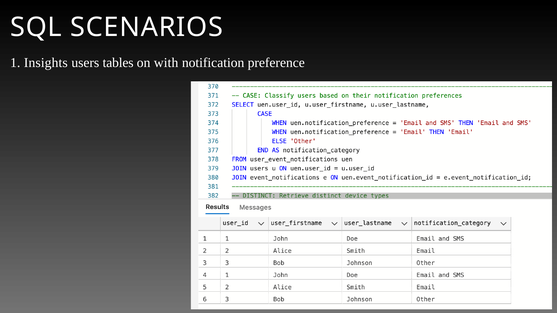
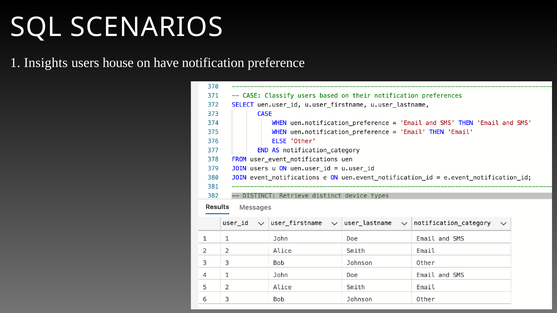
tables: tables -> house
with: with -> have
